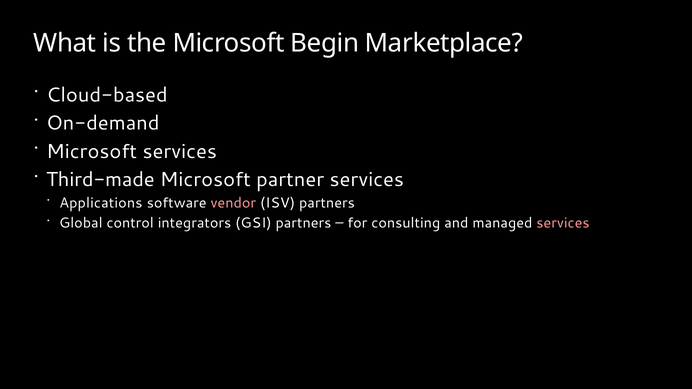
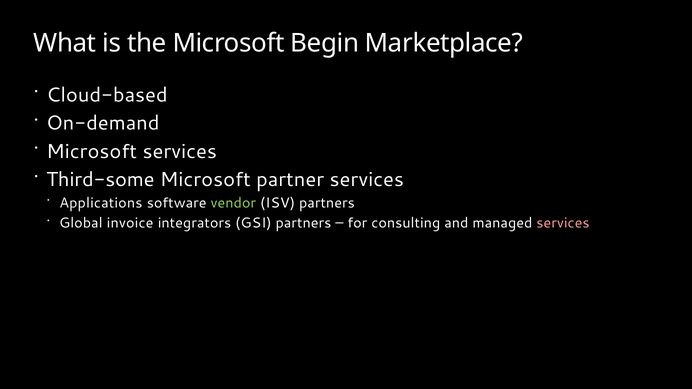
Third-made: Third-made -> Third-some
vendor colour: pink -> light green
control: control -> invoice
